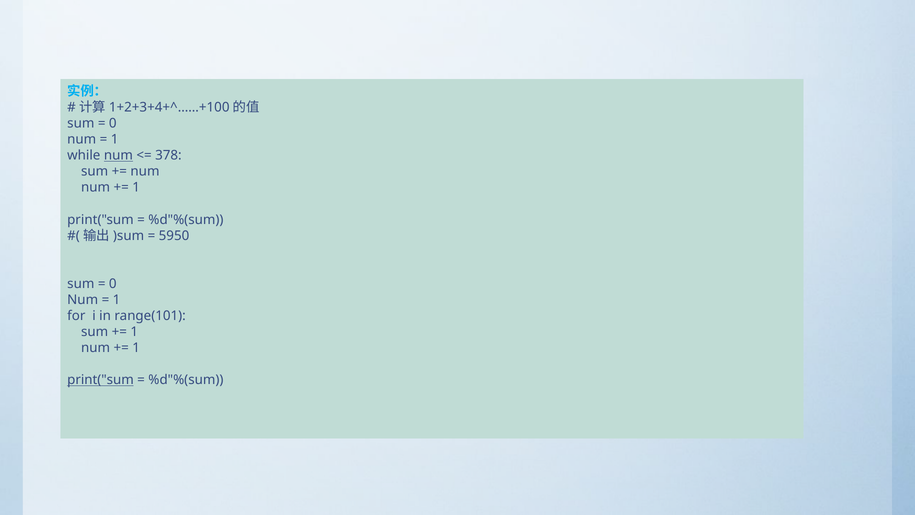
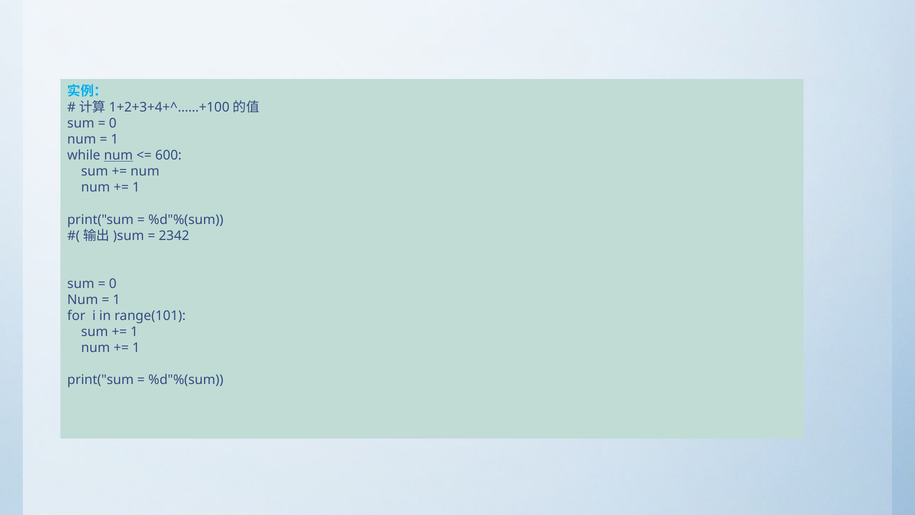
378: 378 -> 600
5950: 5950 -> 2342
print("sum at (100, 380) underline: present -> none
